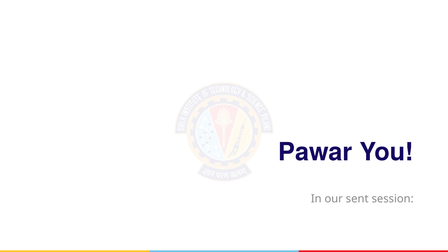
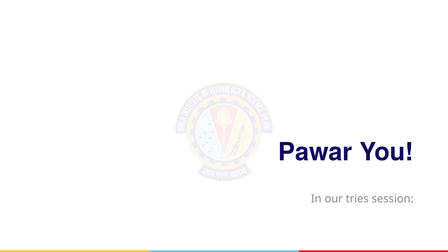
sent: sent -> tries
